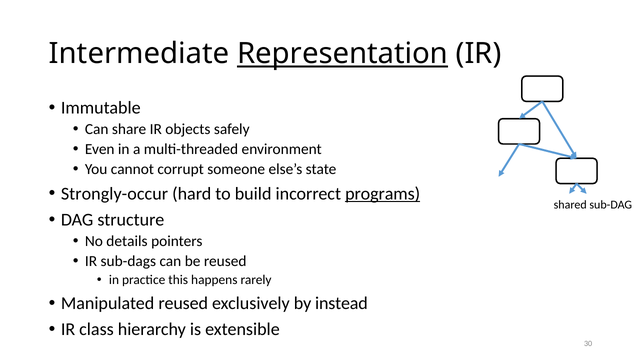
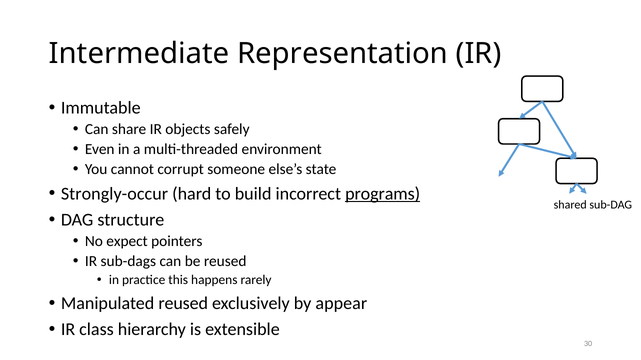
Representation underline: present -> none
details: details -> expect
instead: instead -> appear
